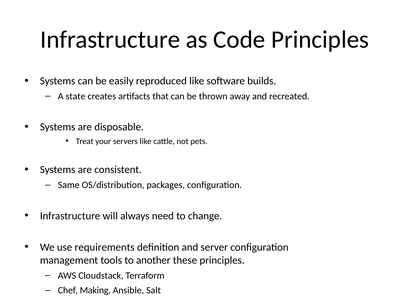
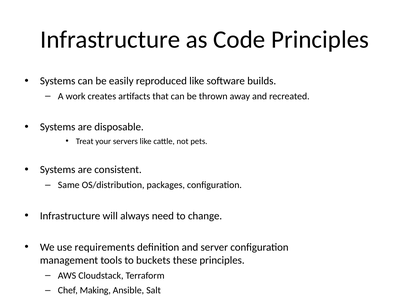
state: state -> work
another: another -> buckets
